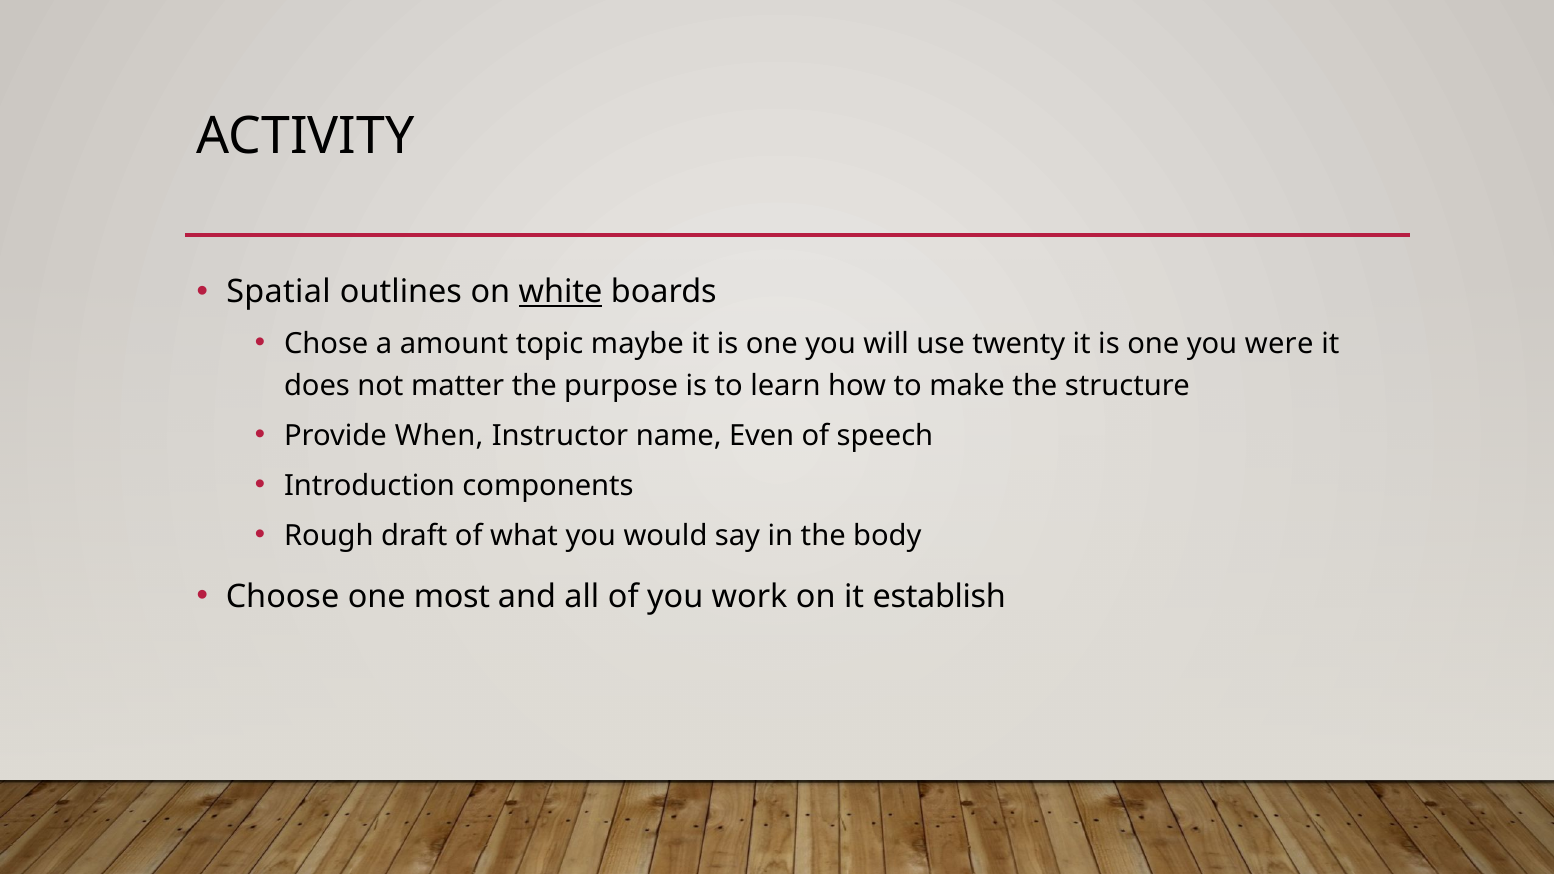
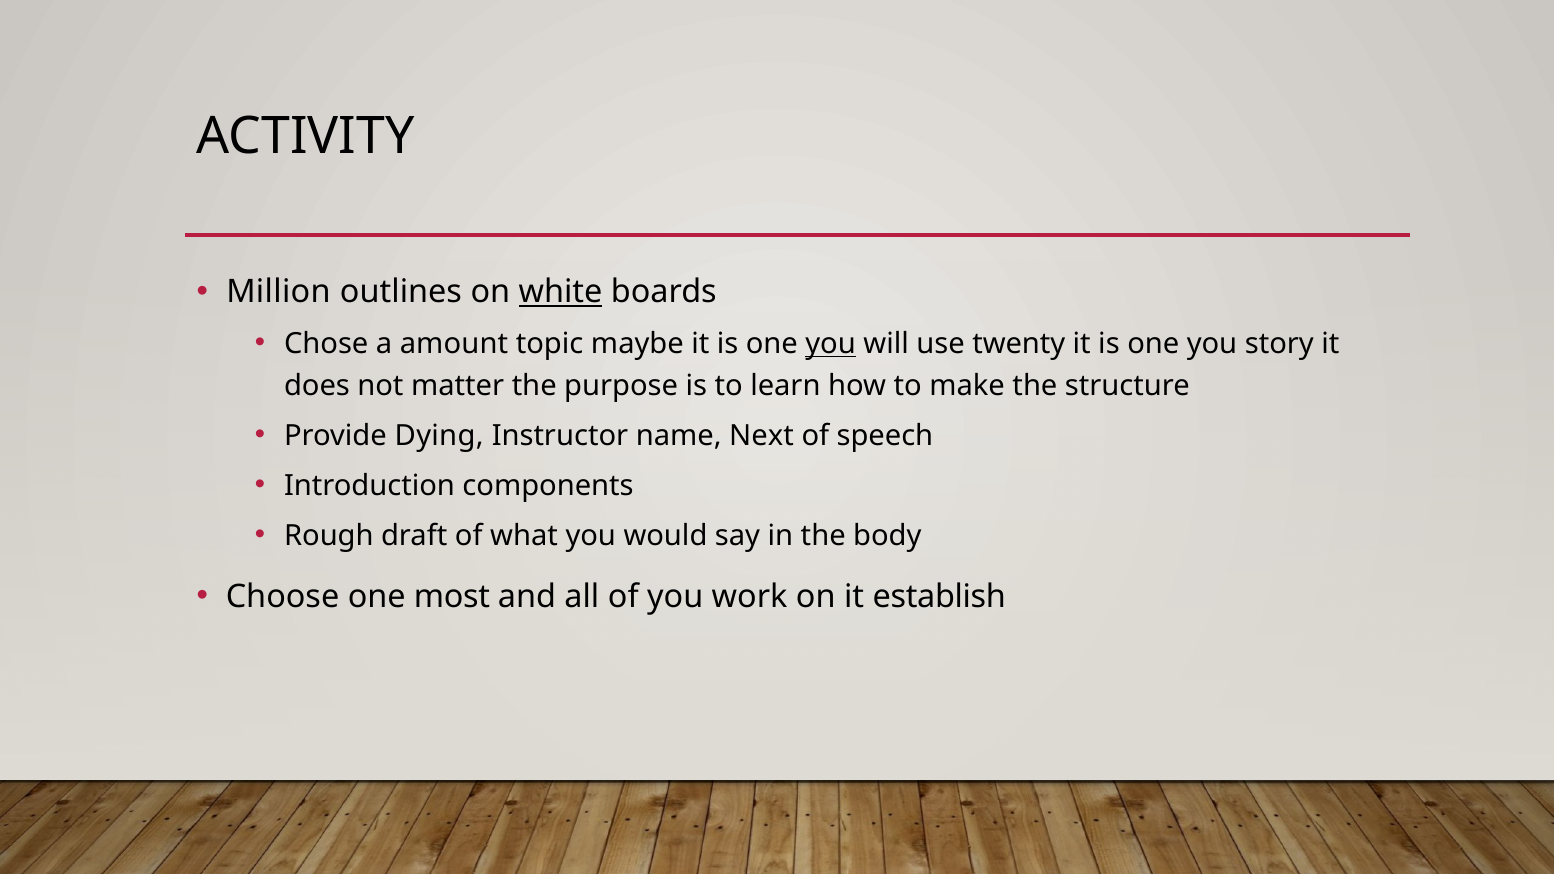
Spatial: Spatial -> Million
you at (831, 344) underline: none -> present
were: were -> story
When: When -> Dying
Even: Even -> Next
